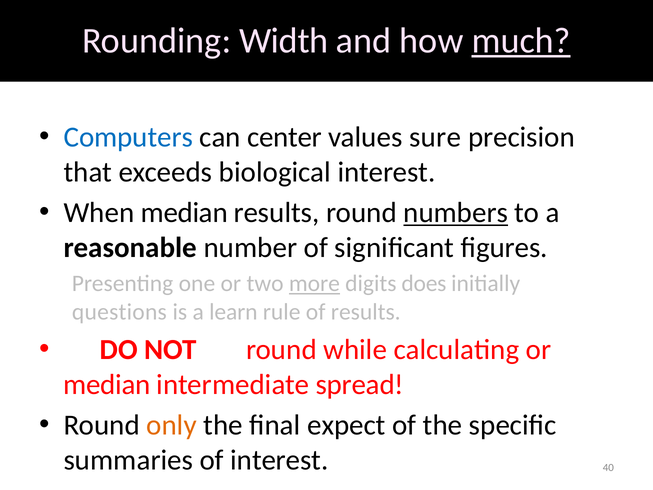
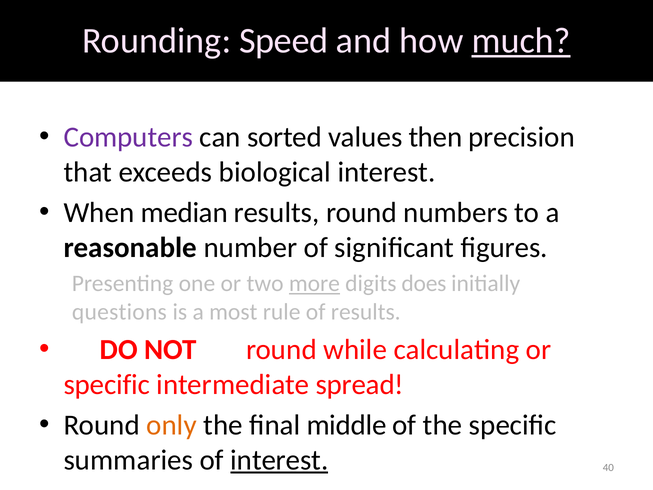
Width: Width -> Speed
Computers colour: blue -> purple
center: center -> sorted
sure: sure -> then
numbers underline: present -> none
learn: learn -> most
median at (107, 384): median -> specific
expect: expect -> middle
interest at (279, 460) underline: none -> present
